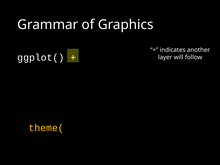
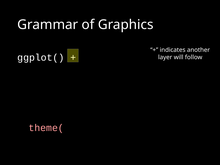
theme( colour: yellow -> pink
